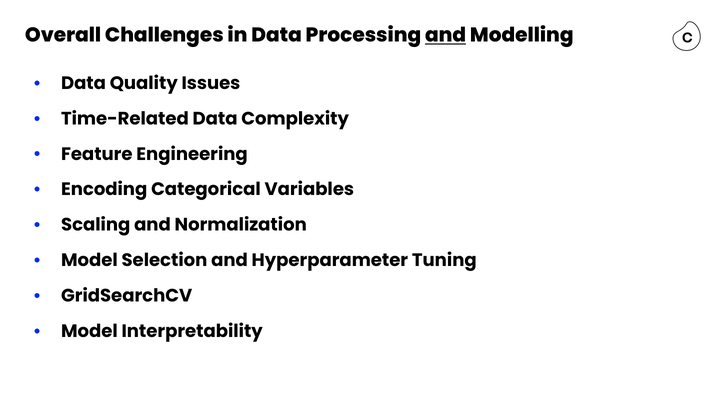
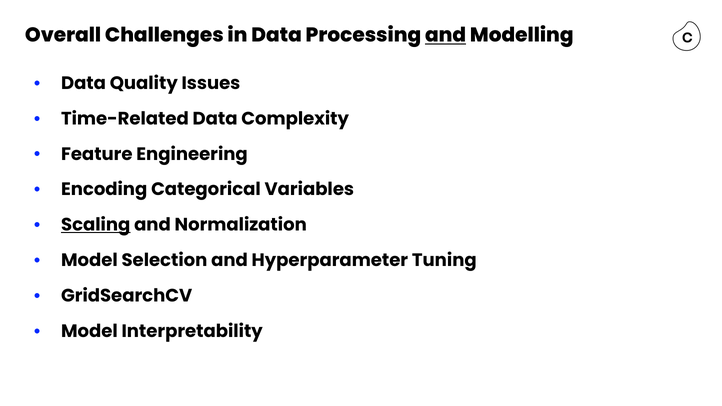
Scaling underline: none -> present
